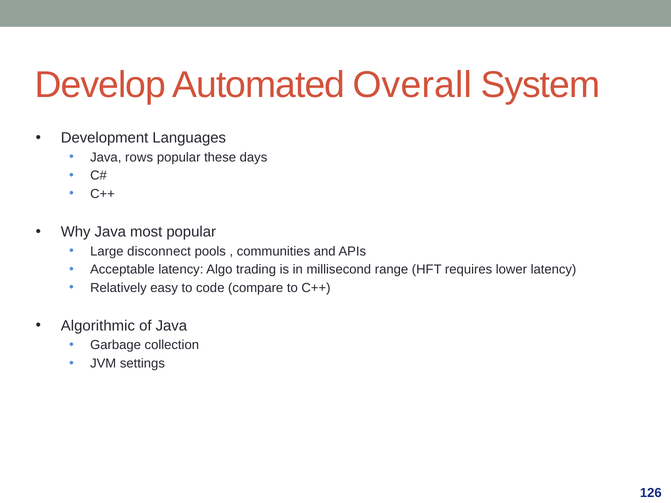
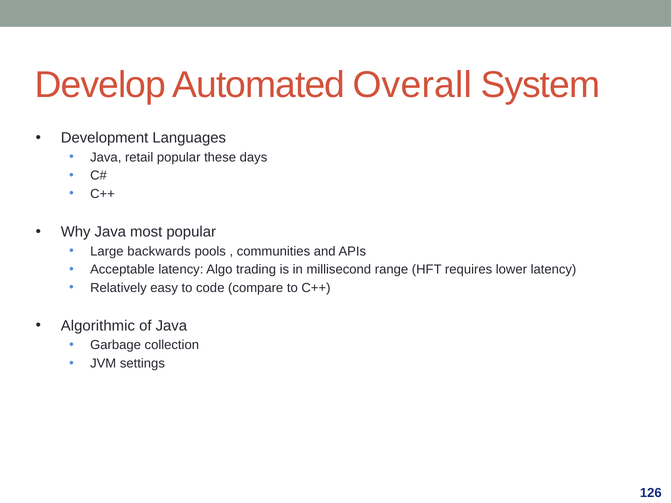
rows: rows -> retail
disconnect: disconnect -> backwards
